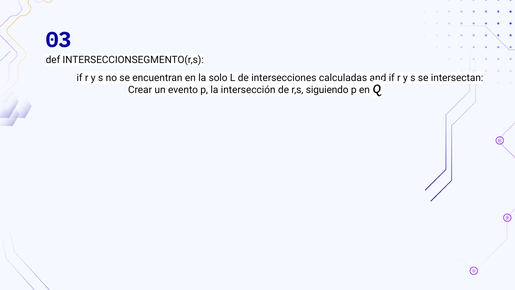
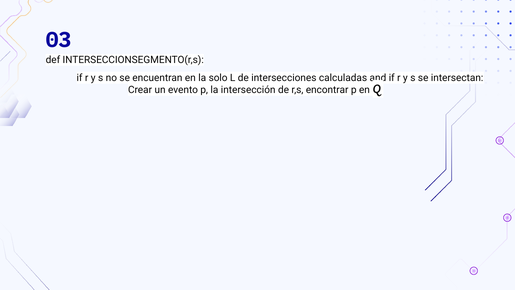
siguiendo: siguiendo -> encontrar
